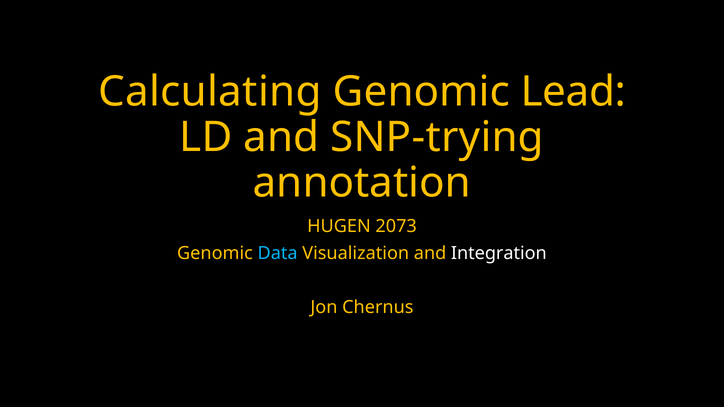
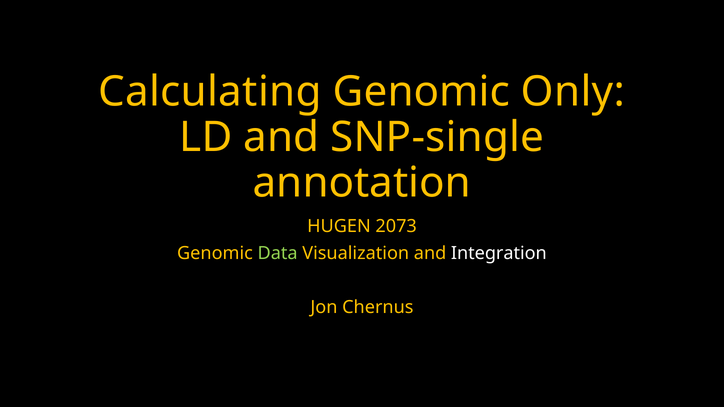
Lead: Lead -> Only
SNP-trying: SNP-trying -> SNP-single
Data colour: light blue -> light green
